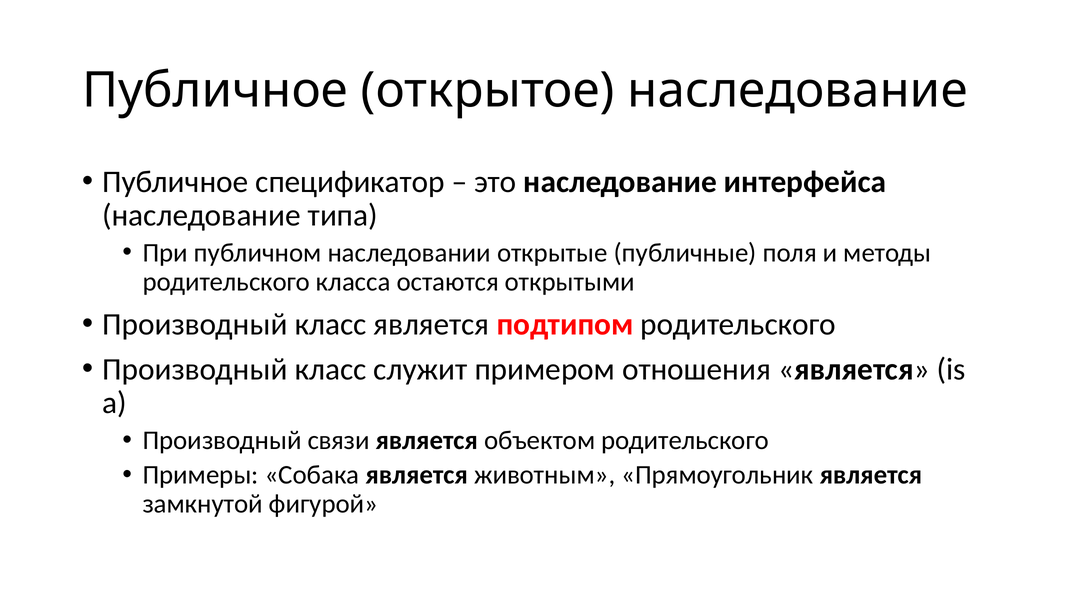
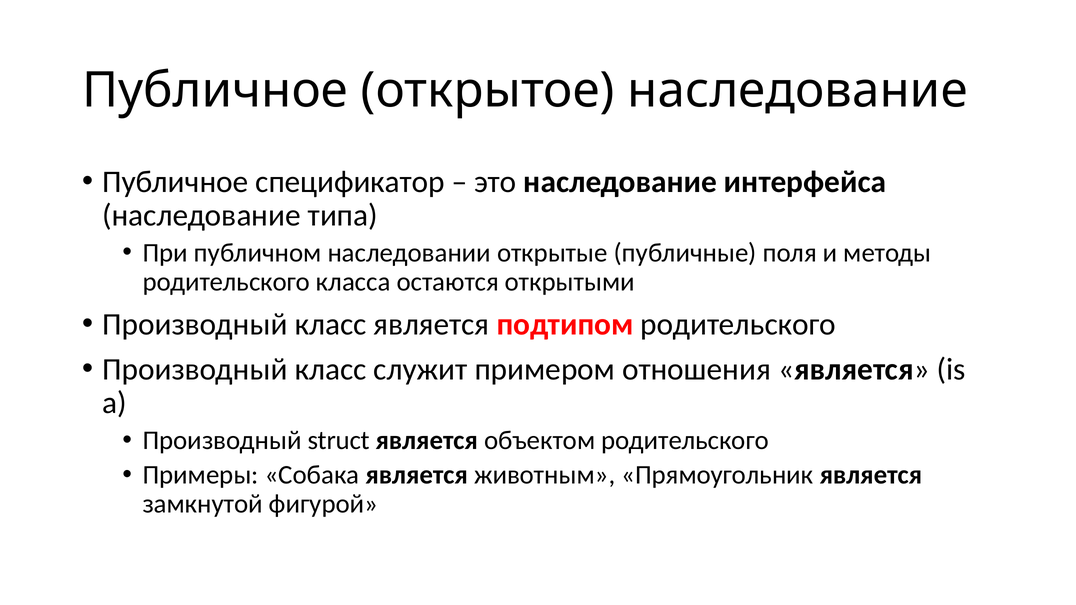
связи: связи -> struct
